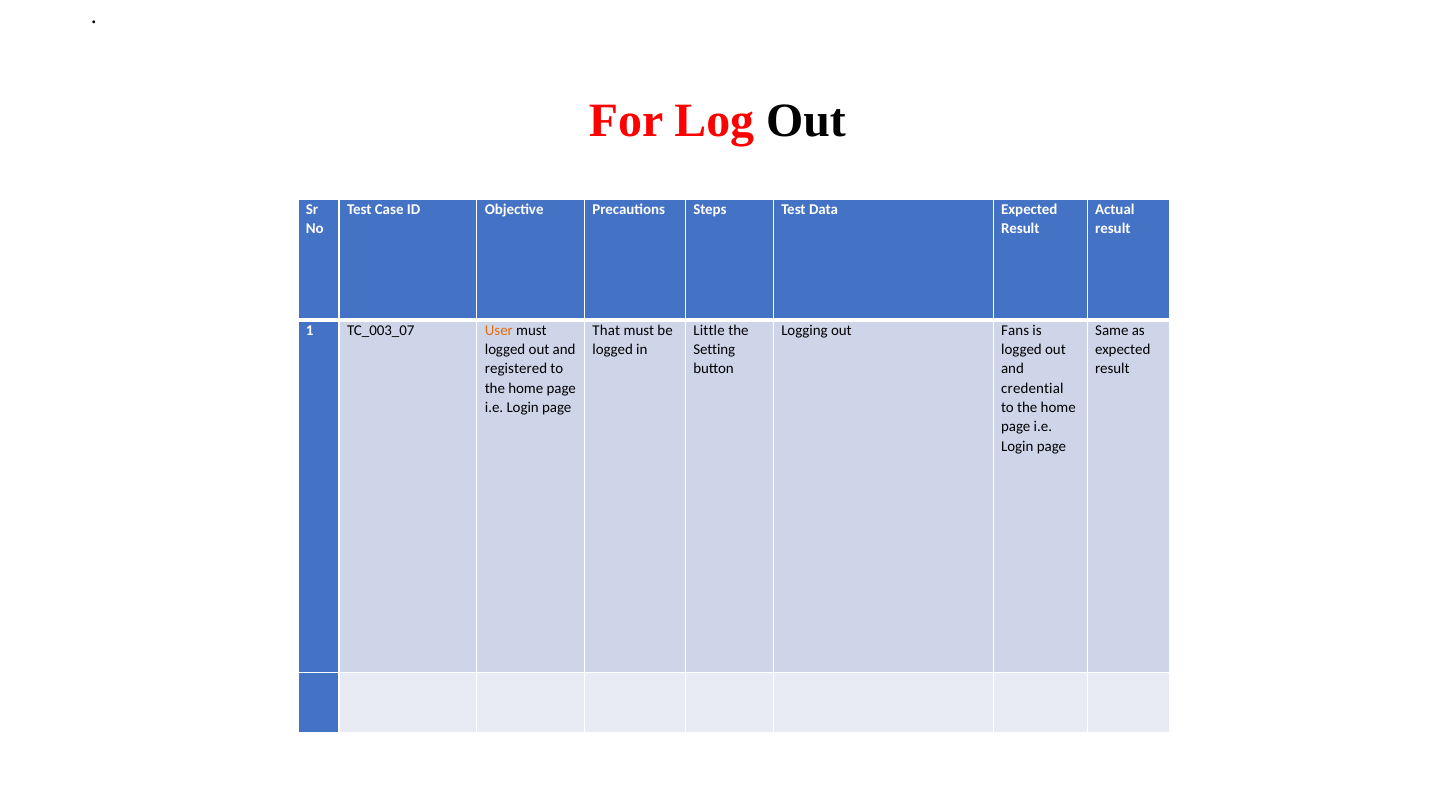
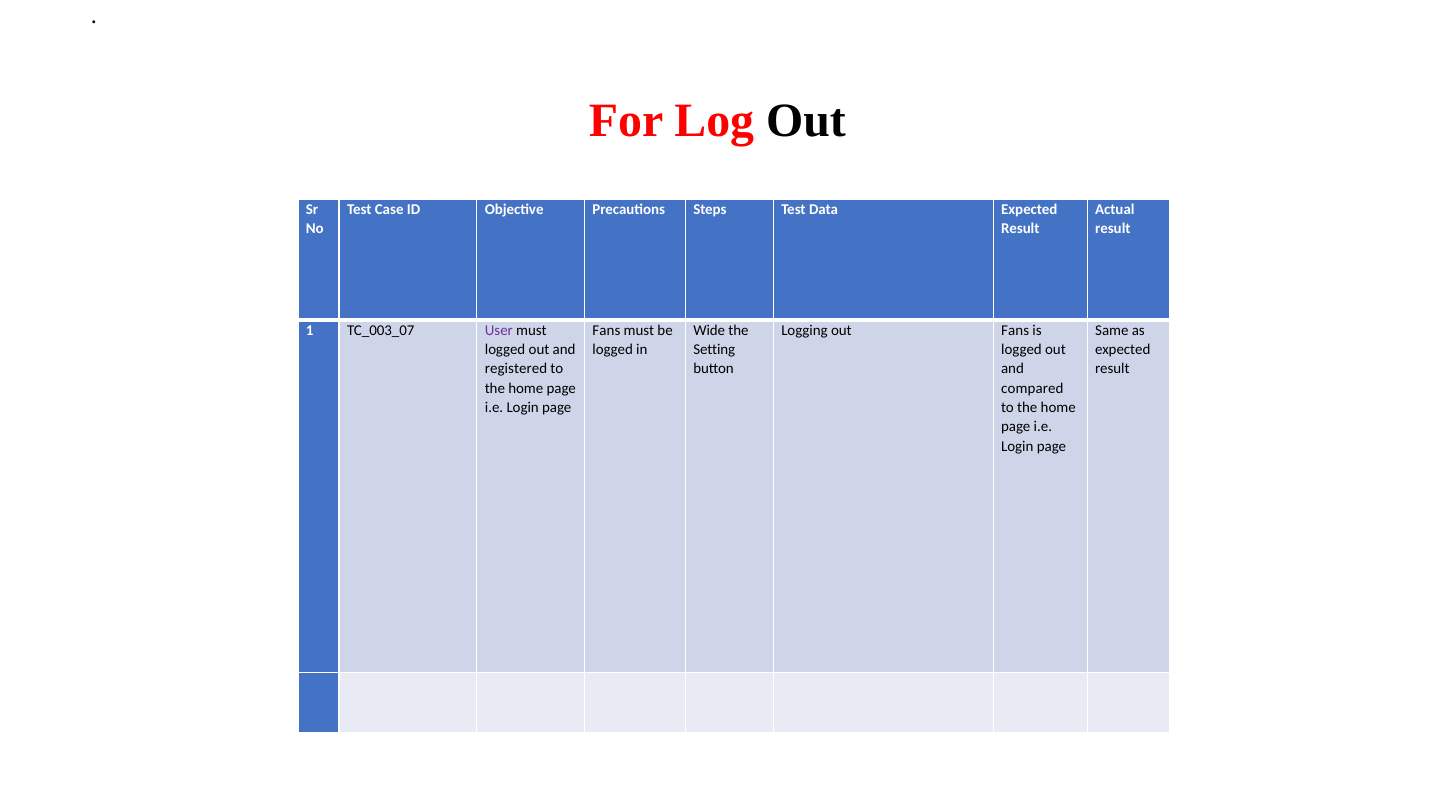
User colour: orange -> purple
That at (606, 330): That -> Fans
Little: Little -> Wide
credential: credential -> compared
